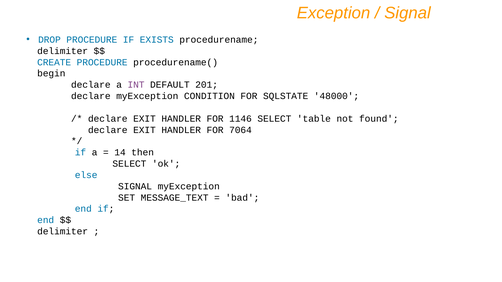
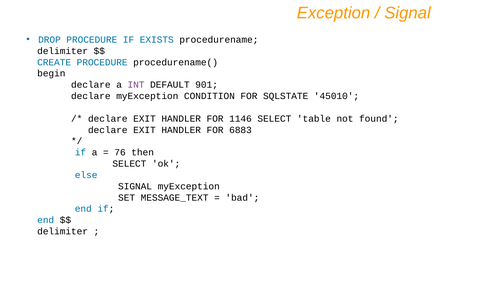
201: 201 -> 901
48000: 48000 -> 45010
7064: 7064 -> 6883
14: 14 -> 76
